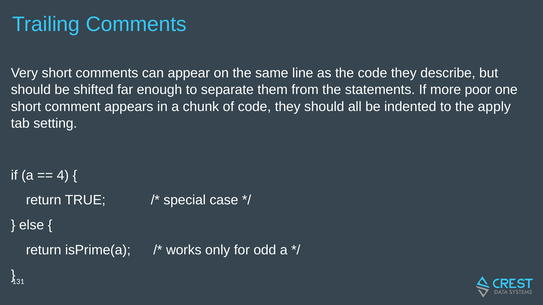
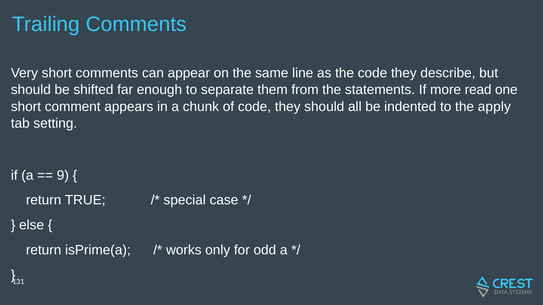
poor: poor -> read
4: 4 -> 9
